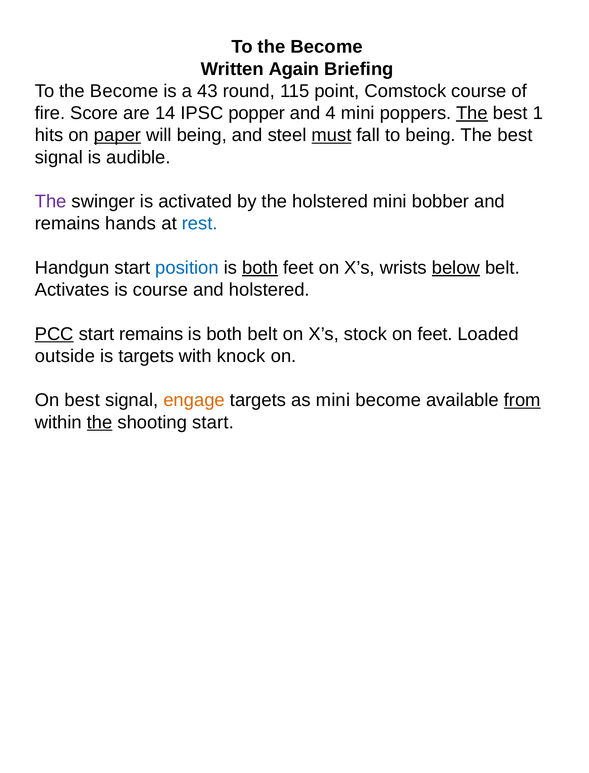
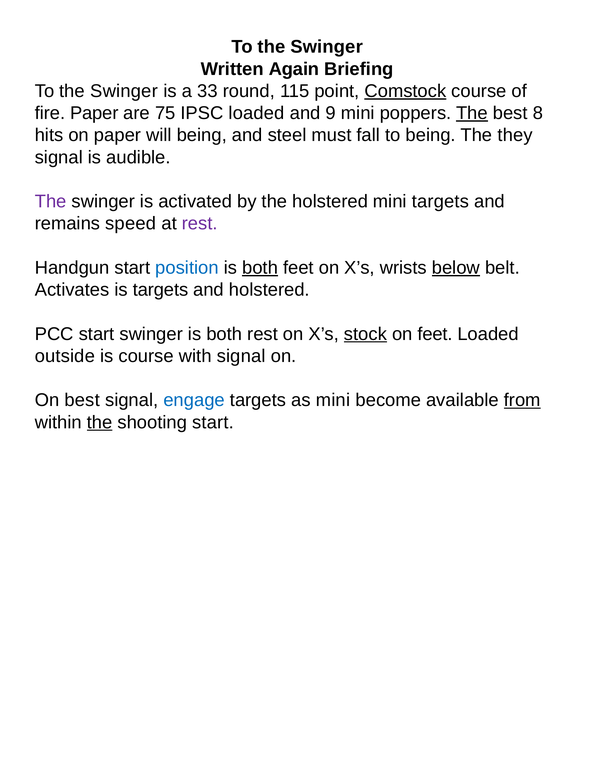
Become at (327, 47): Become -> Swinger
Become at (124, 91): Become -> Swinger
43: 43 -> 33
Comstock underline: none -> present
fire Score: Score -> Paper
14: 14 -> 75
IPSC popper: popper -> loaded
4: 4 -> 9
1: 1 -> 8
paper at (118, 135) underline: present -> none
must underline: present -> none
best at (515, 135): best -> they
mini bobber: bobber -> targets
hands: hands -> speed
rest at (200, 224) colour: blue -> purple
is course: course -> targets
PCC underline: present -> none
start remains: remains -> swinger
both belt: belt -> rest
stock underline: none -> present
is targets: targets -> course
with knock: knock -> signal
engage colour: orange -> blue
